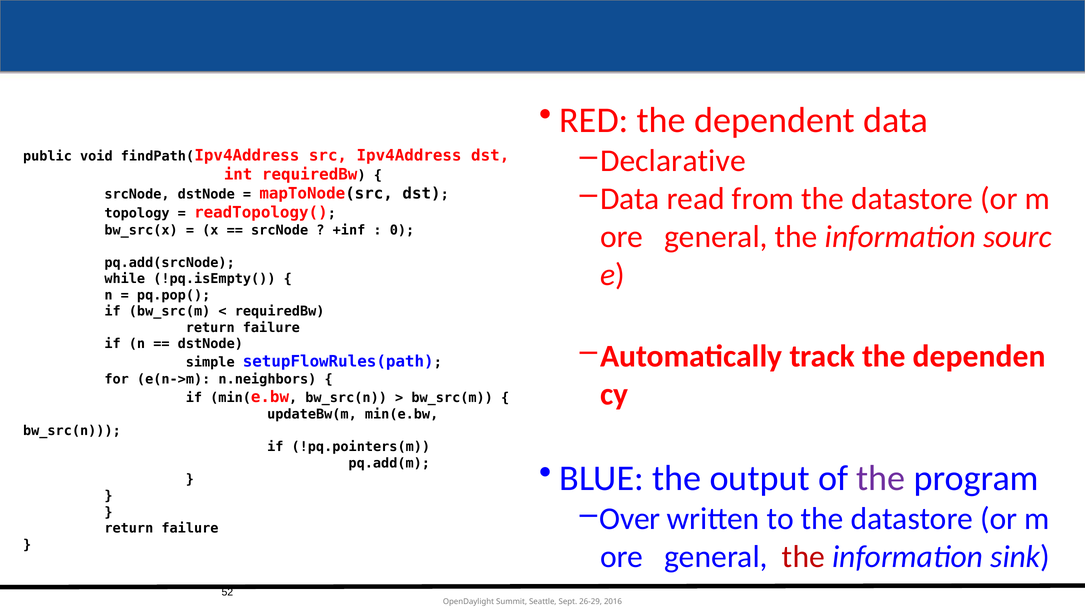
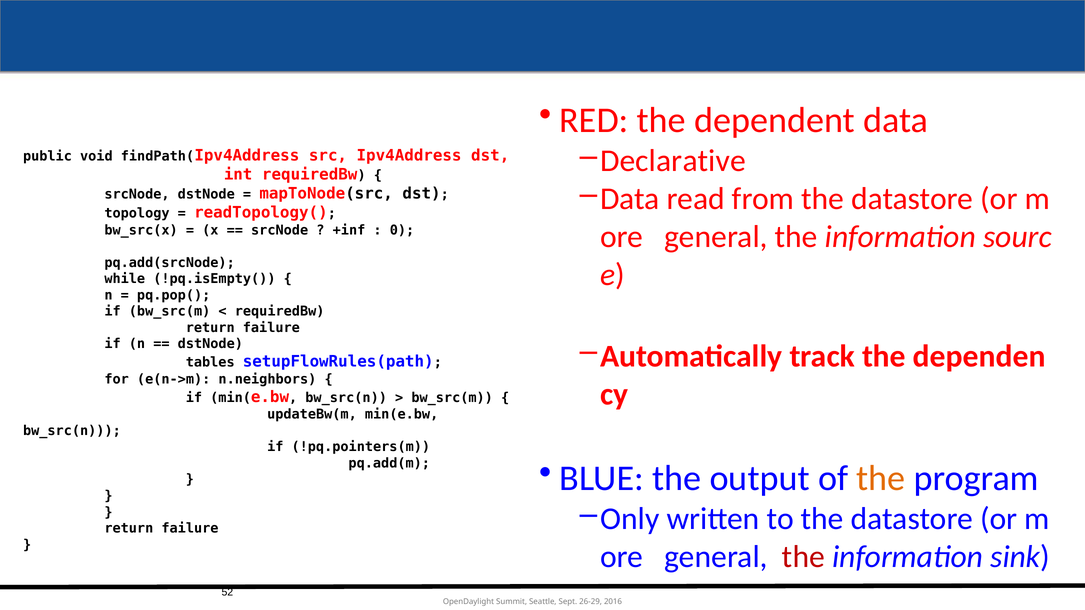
simple: simple -> tables
the at (881, 479) colour: purple -> orange
Over: Over -> Only
